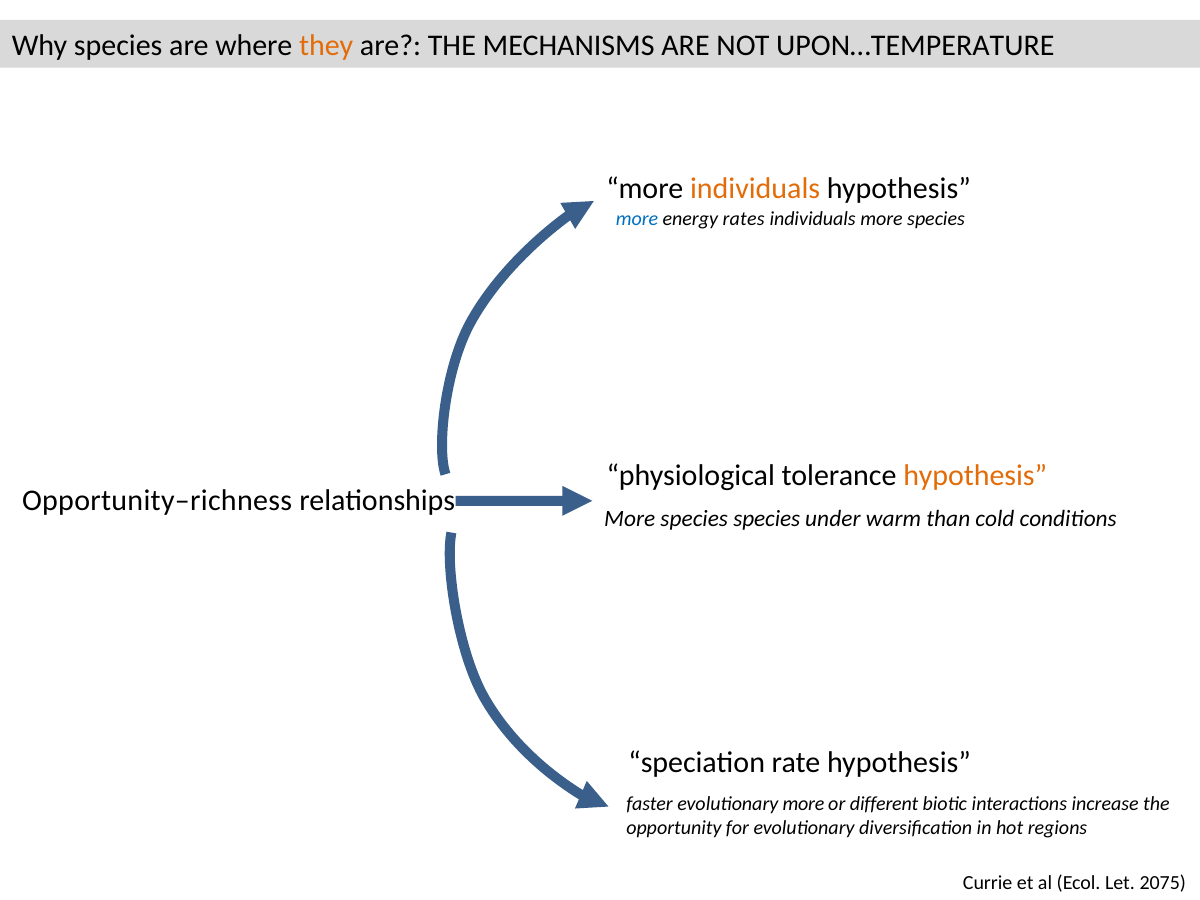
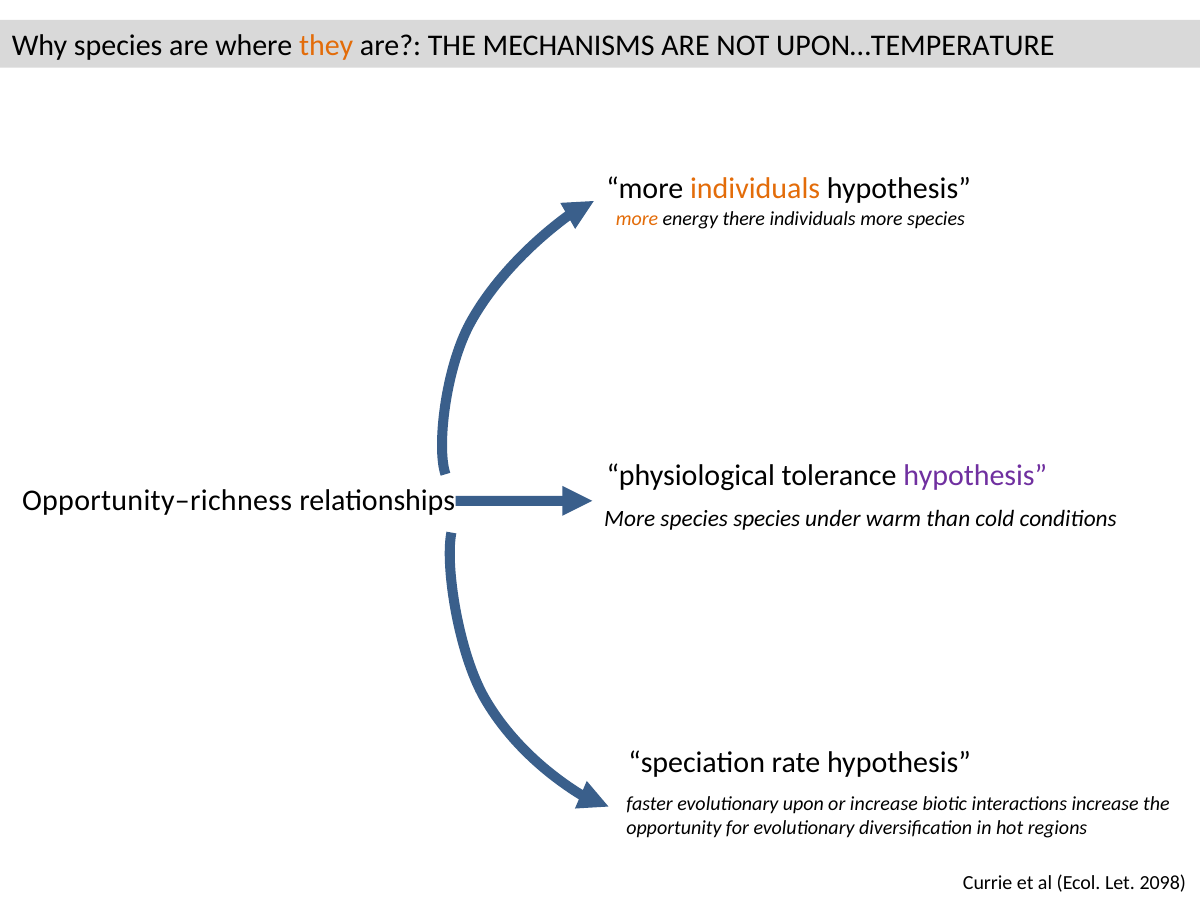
more at (637, 219) colour: blue -> orange
rates: rates -> there
hypothesis at (975, 476) colour: orange -> purple
evolutionary more: more -> upon
or different: different -> increase
2075: 2075 -> 2098
